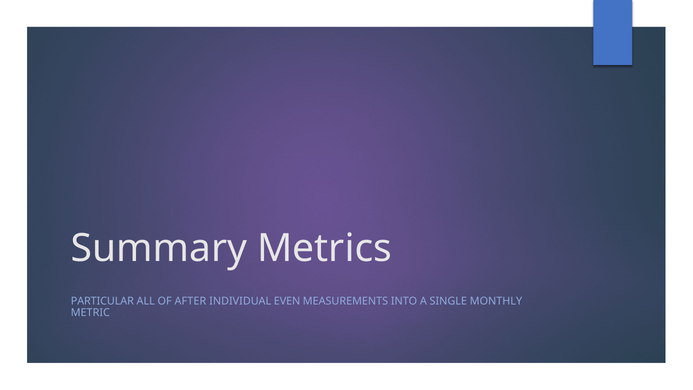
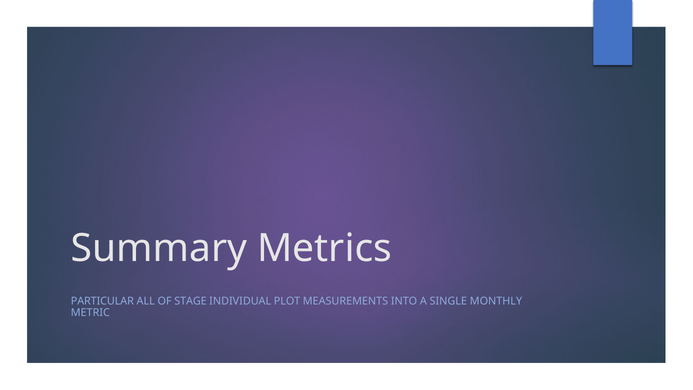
AFTER: AFTER -> STAGE
EVEN: EVEN -> PLOT
